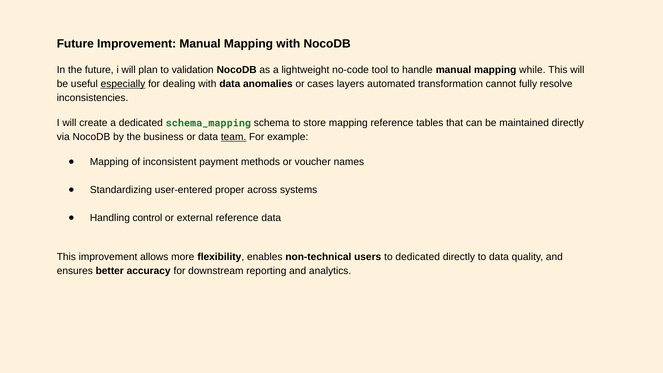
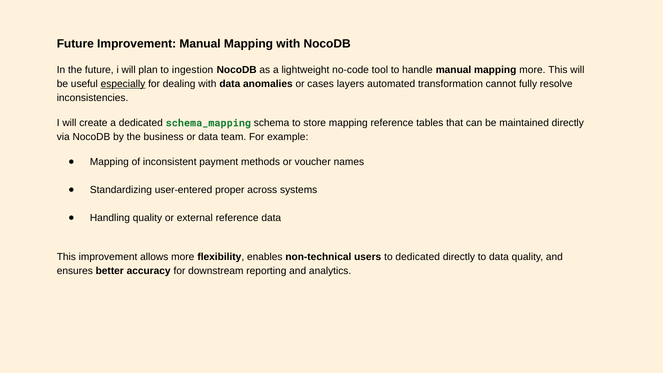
validation: validation -> ingestion
mapping while: while -> more
team underline: present -> none
Handling control: control -> quality
